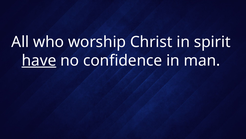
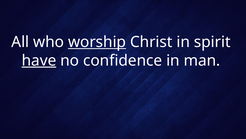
worship underline: none -> present
